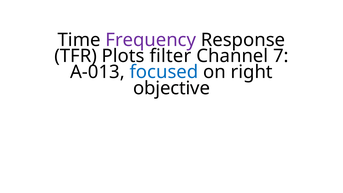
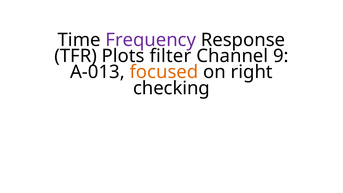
7: 7 -> 9
focused colour: blue -> orange
objective: objective -> checking
